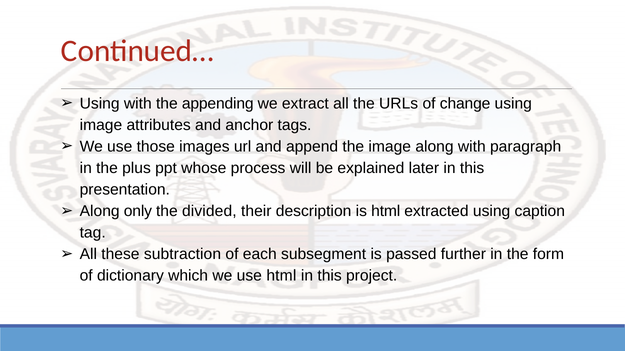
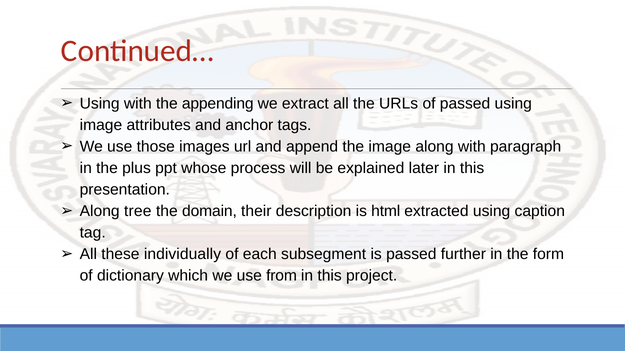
of change: change -> passed
only: only -> tree
divided: divided -> domain
subtraction: subtraction -> individually
use html: html -> from
